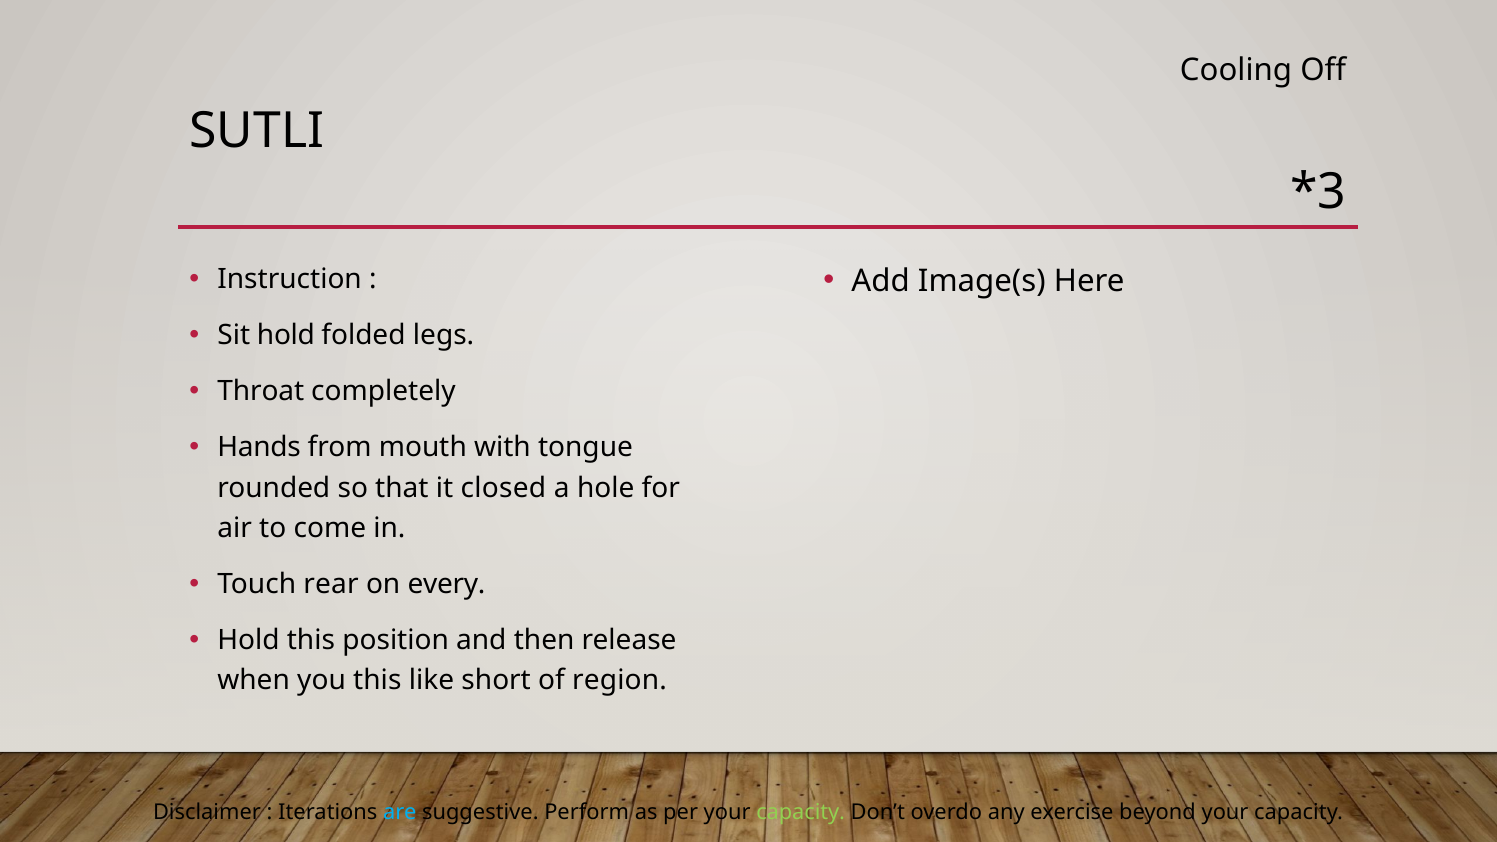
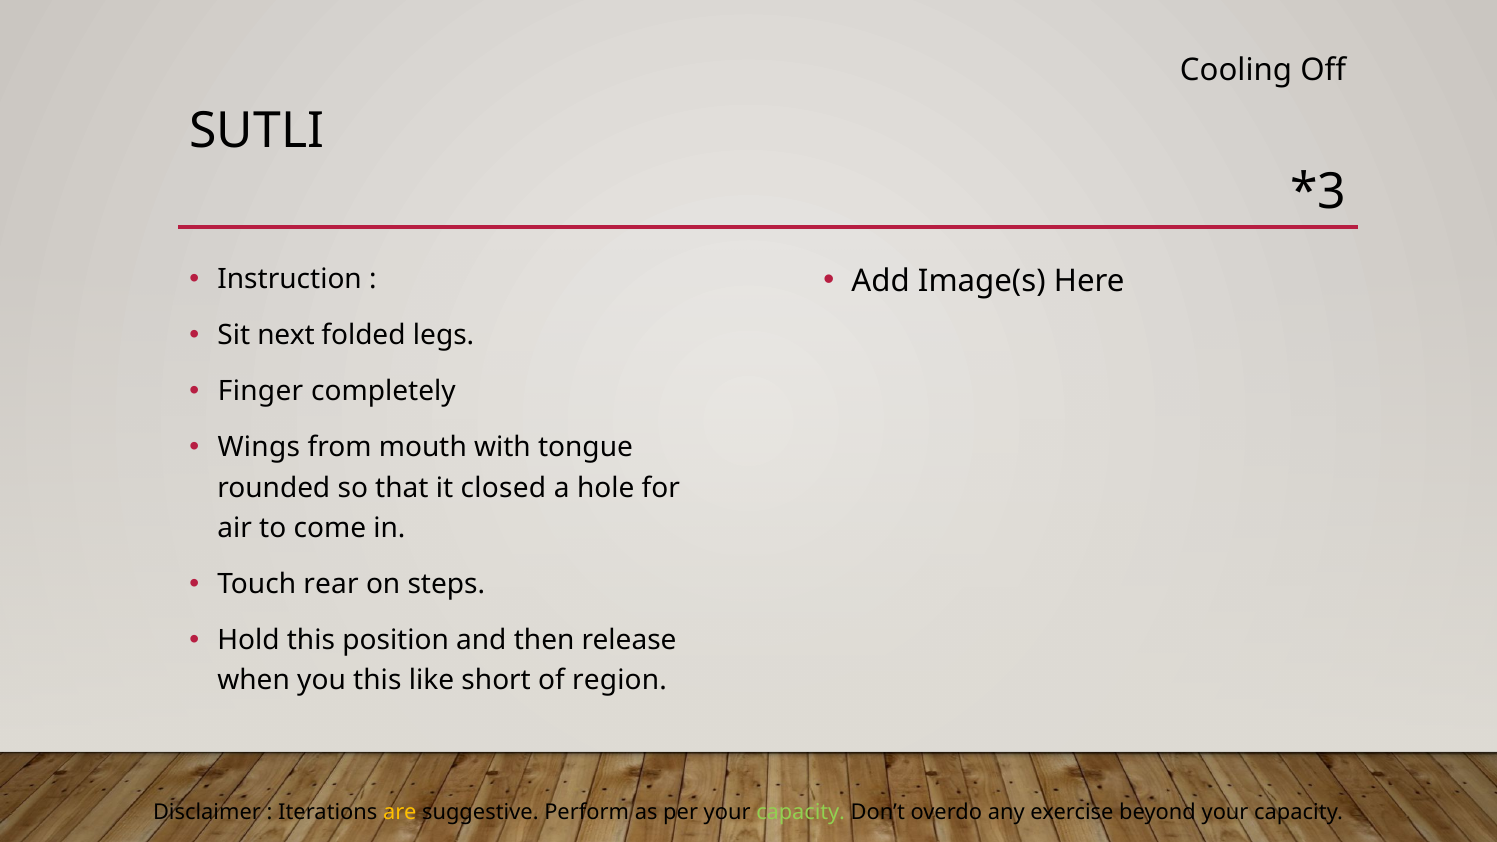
Sit hold: hold -> next
Throat: Throat -> Finger
Hands: Hands -> Wings
every: every -> steps
are colour: light blue -> yellow
